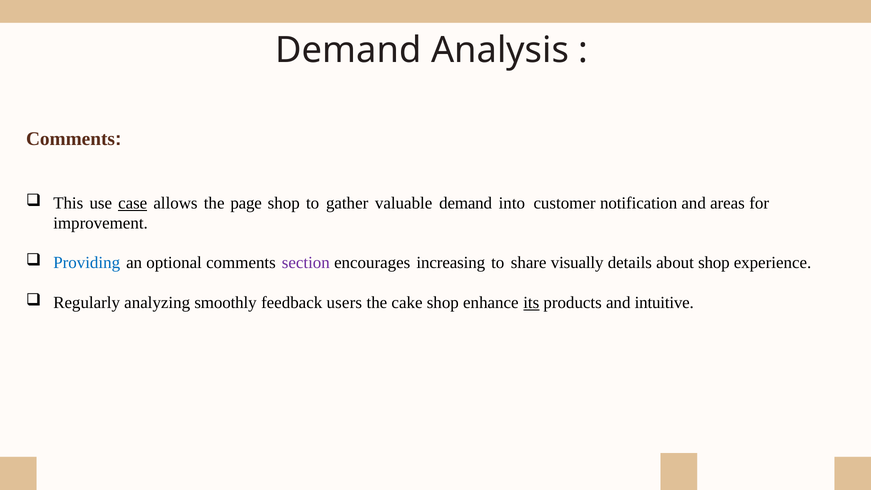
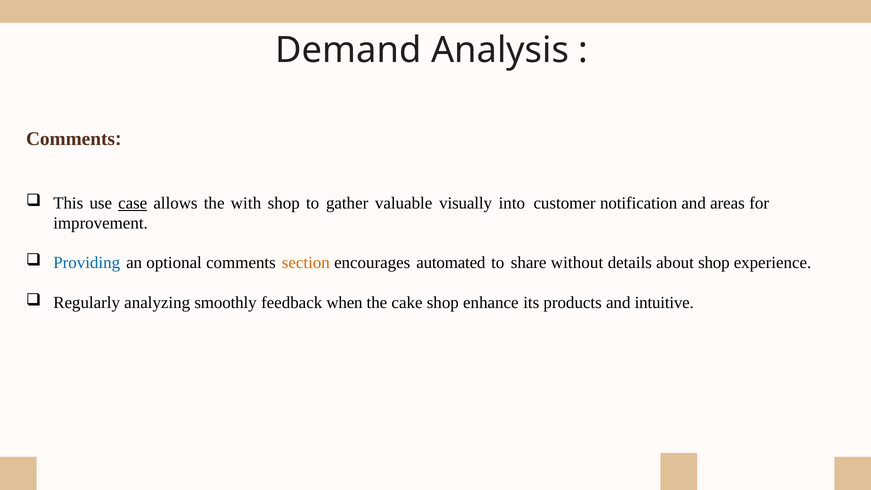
page: page -> with
valuable demand: demand -> visually
section colour: purple -> orange
increasing: increasing -> automated
visually: visually -> without
users: users -> when
its underline: present -> none
